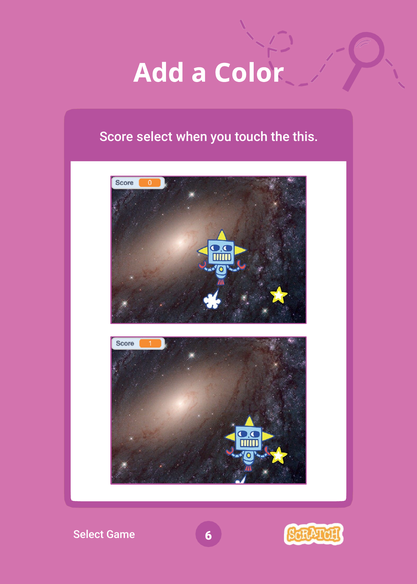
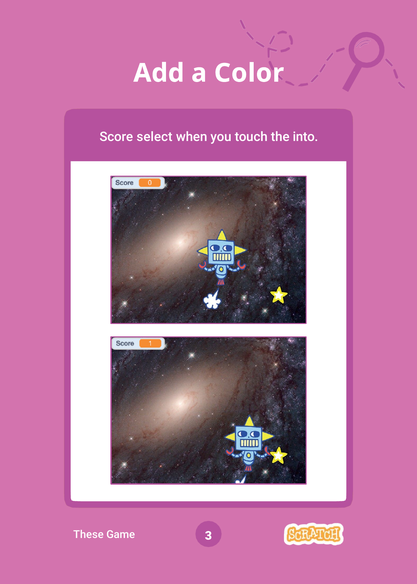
this: this -> into
Select at (89, 534): Select -> These
6: 6 -> 3
